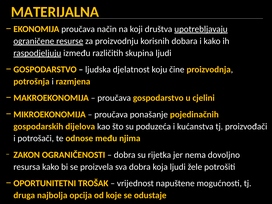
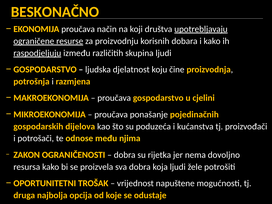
MATERIJALNA: MATERIJALNA -> BESKONAČNO
